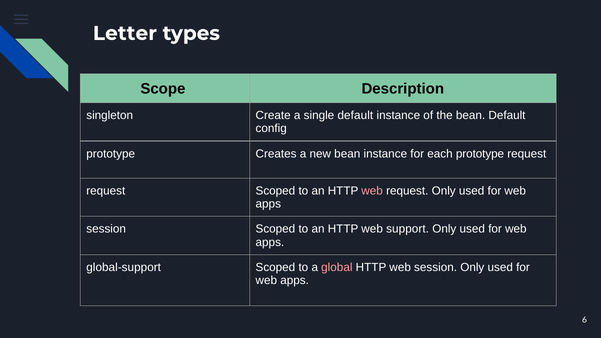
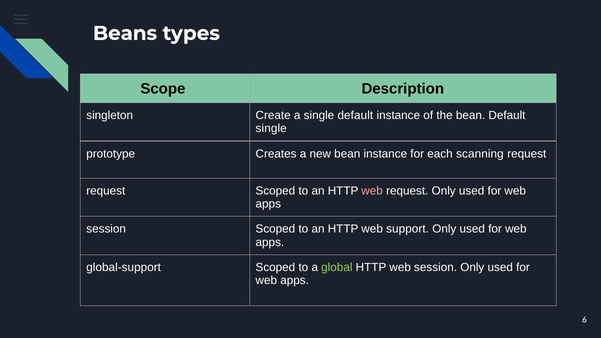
Letter: Letter -> Beans
config at (271, 129): config -> single
each prototype: prototype -> scanning
global colour: pink -> light green
